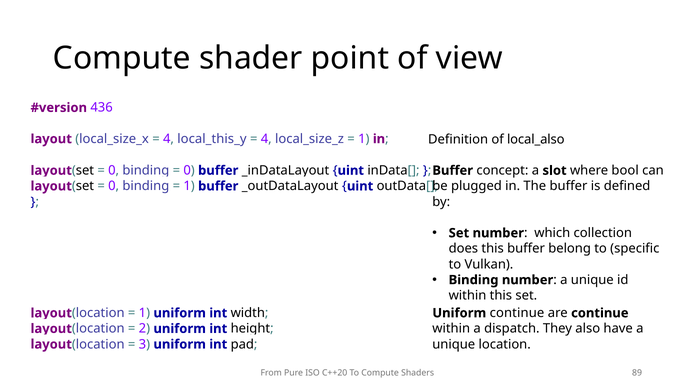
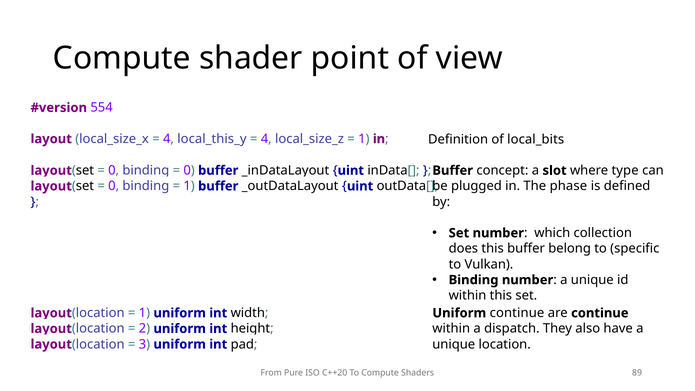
436: 436 -> 554
local_also: local_also -> local_bits
bool: bool -> type
The buffer: buffer -> phase
